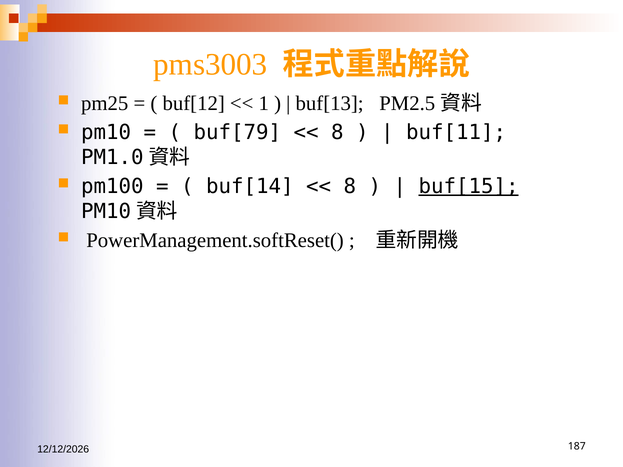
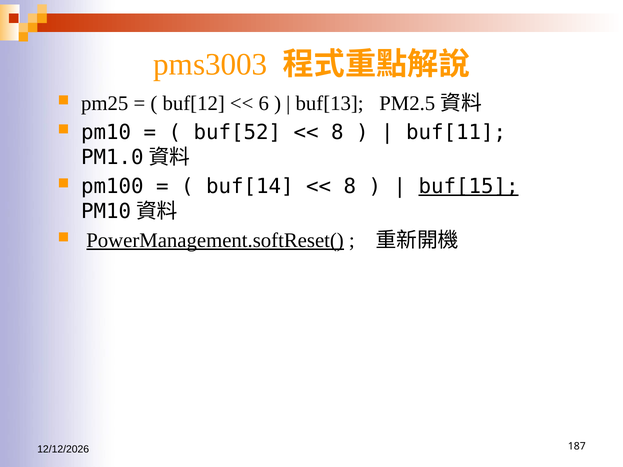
1: 1 -> 6
buf[79: buf[79 -> buf[52
PowerManagement.softReset( underline: none -> present
